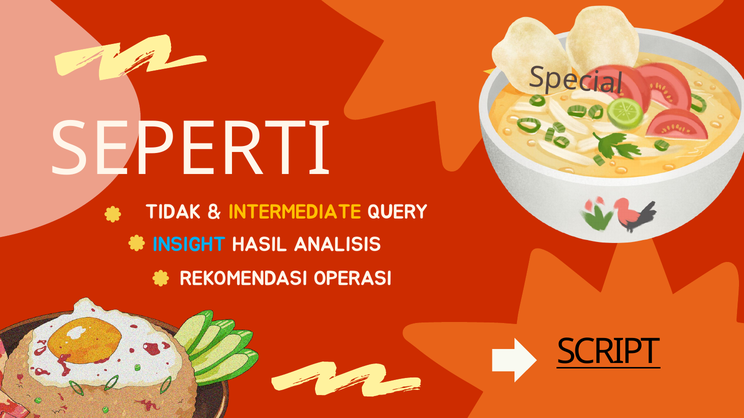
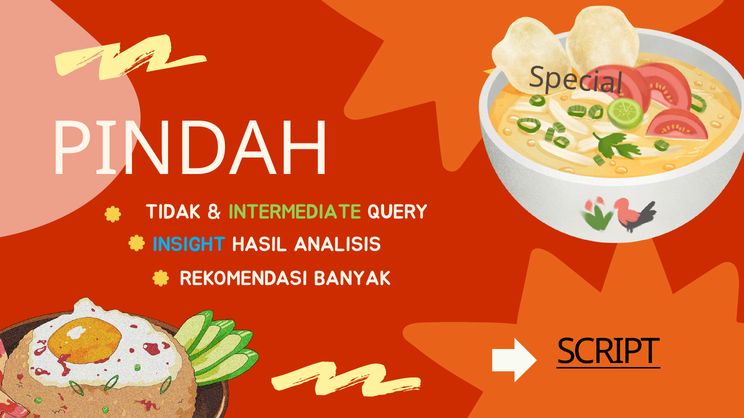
SEPERTI: SEPERTI -> PINDAH
INTERMEDIATE colour: yellow -> light green
OPERASI: OPERASI -> BANYAK
